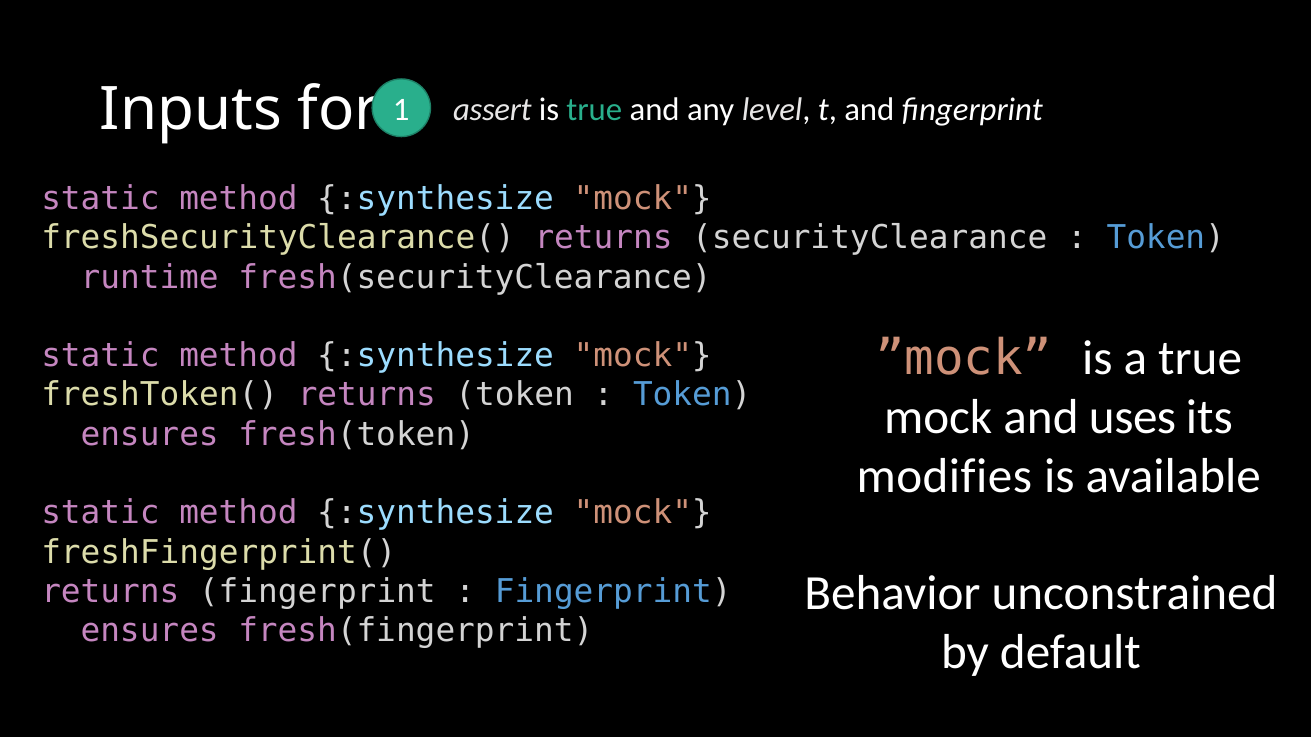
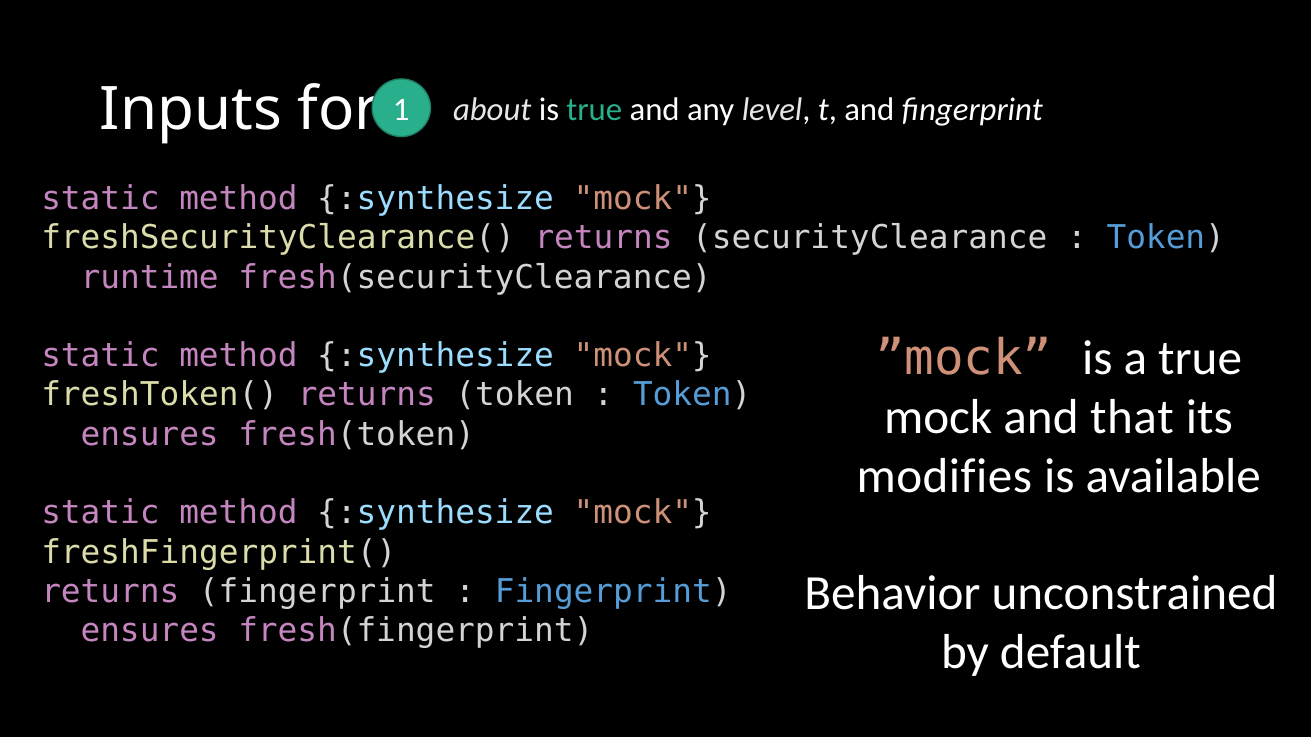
assert: assert -> about
uses: uses -> that
